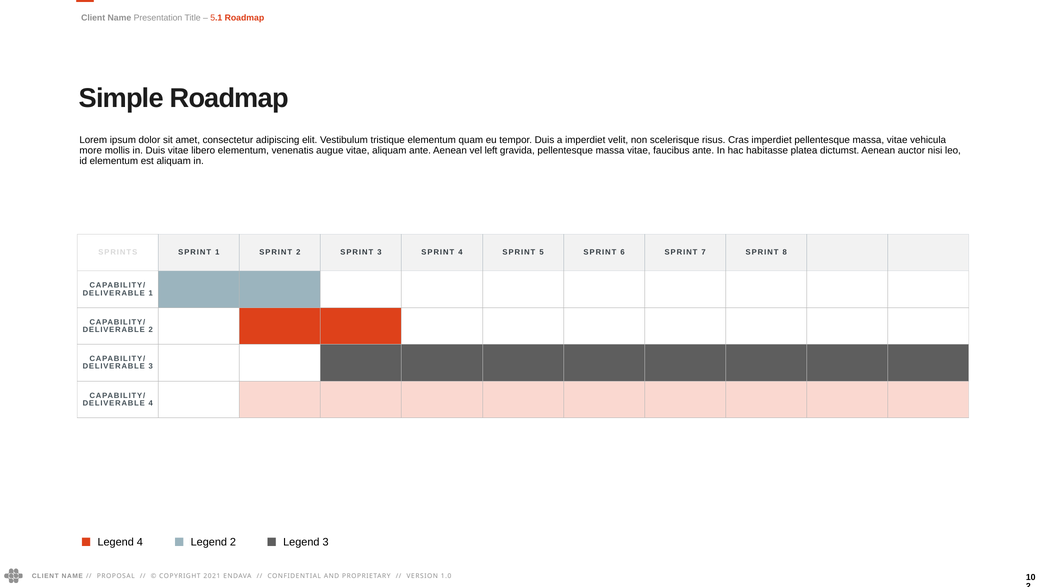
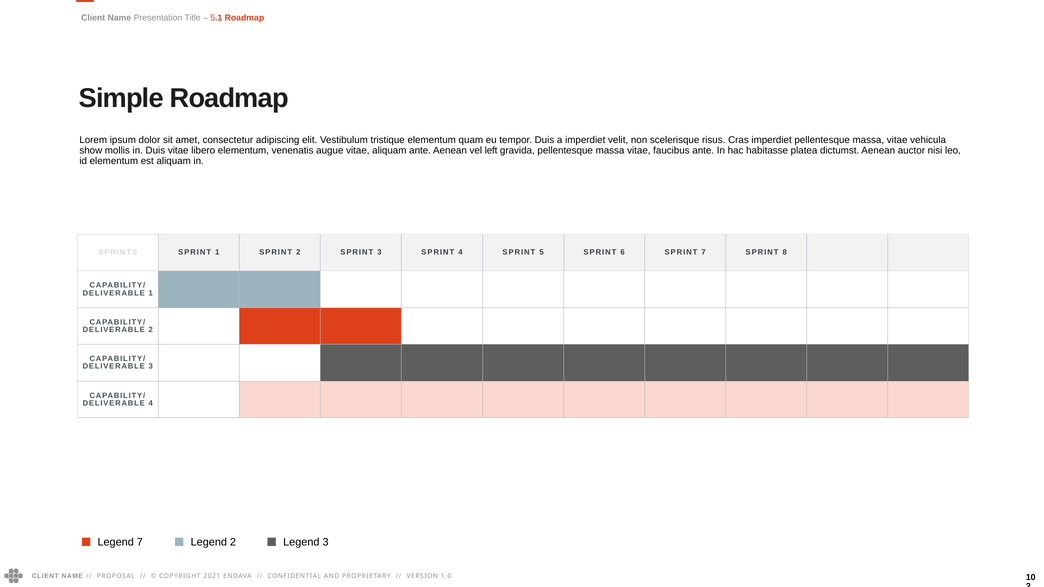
more: more -> show
Legend 4: 4 -> 7
